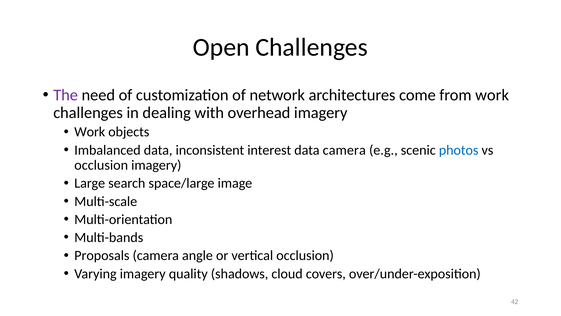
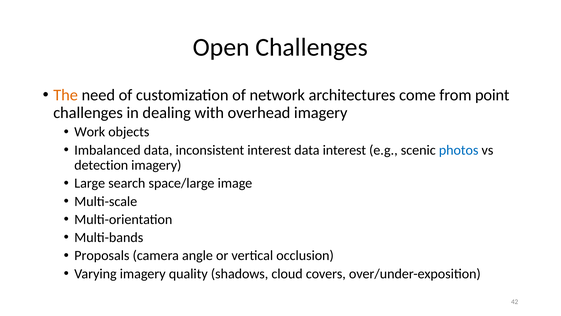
The colour: purple -> orange
from work: work -> point
data camera: camera -> interest
occlusion at (101, 165): occlusion -> detection
